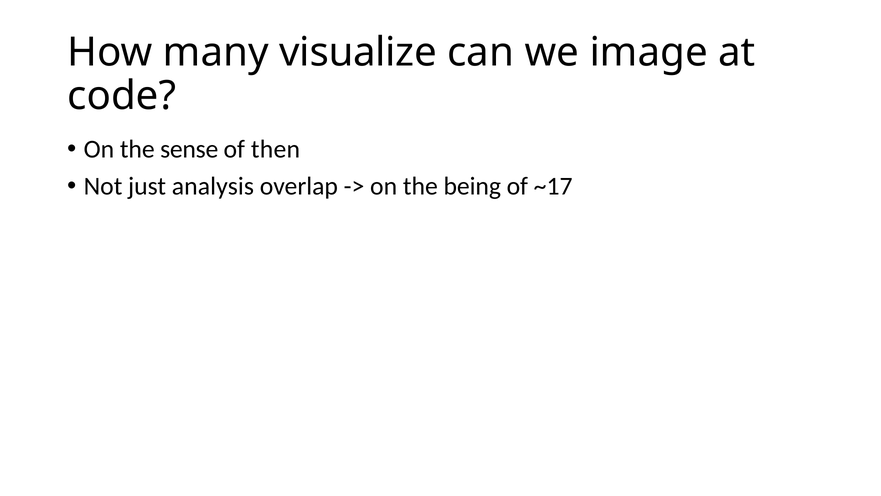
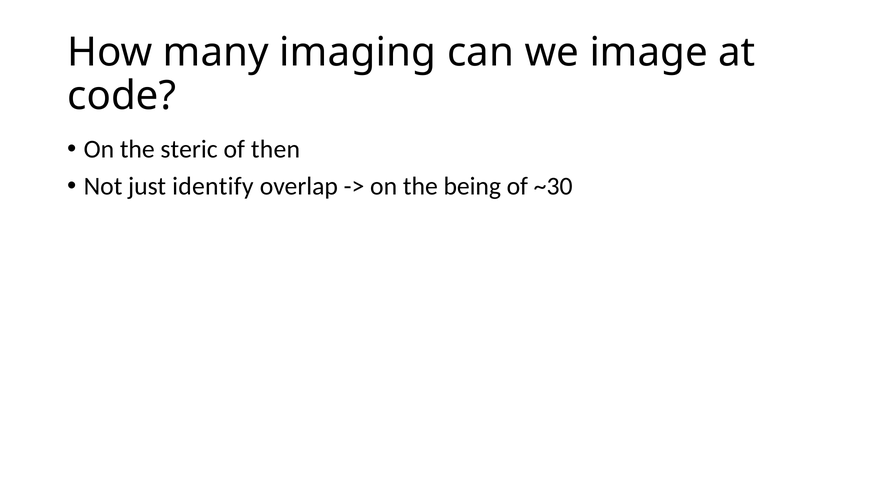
visualize: visualize -> imaging
sense: sense -> steric
analysis: analysis -> identify
~17: ~17 -> ~30
